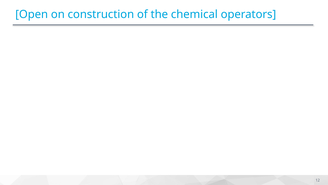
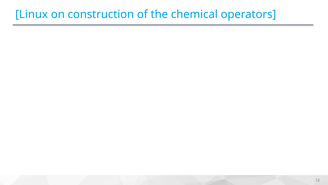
Open: Open -> Linux
